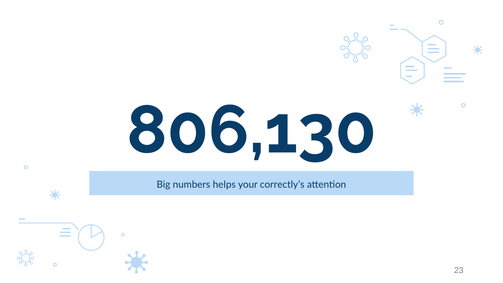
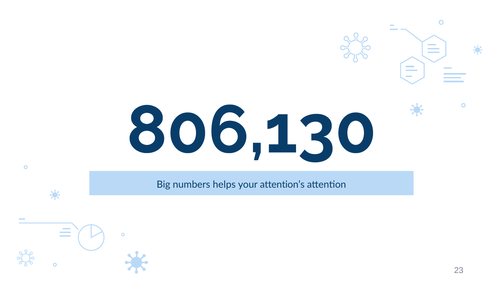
correctly’s: correctly’s -> attention’s
